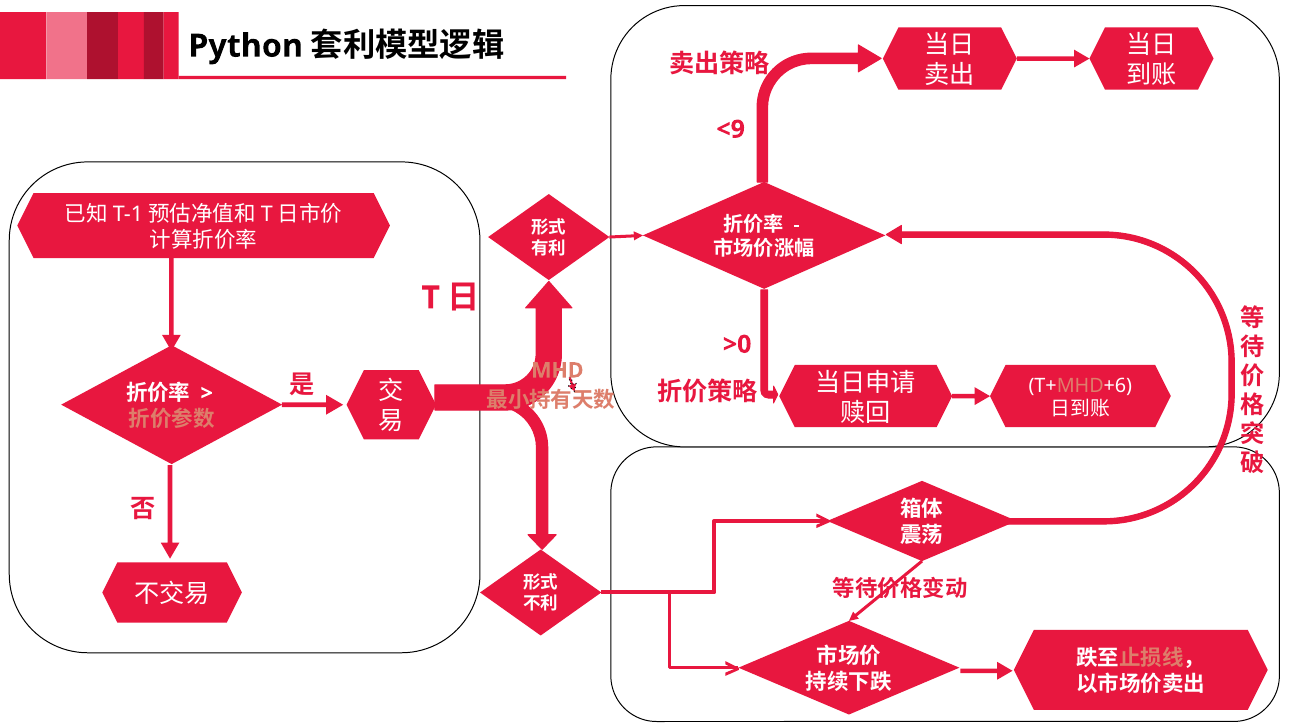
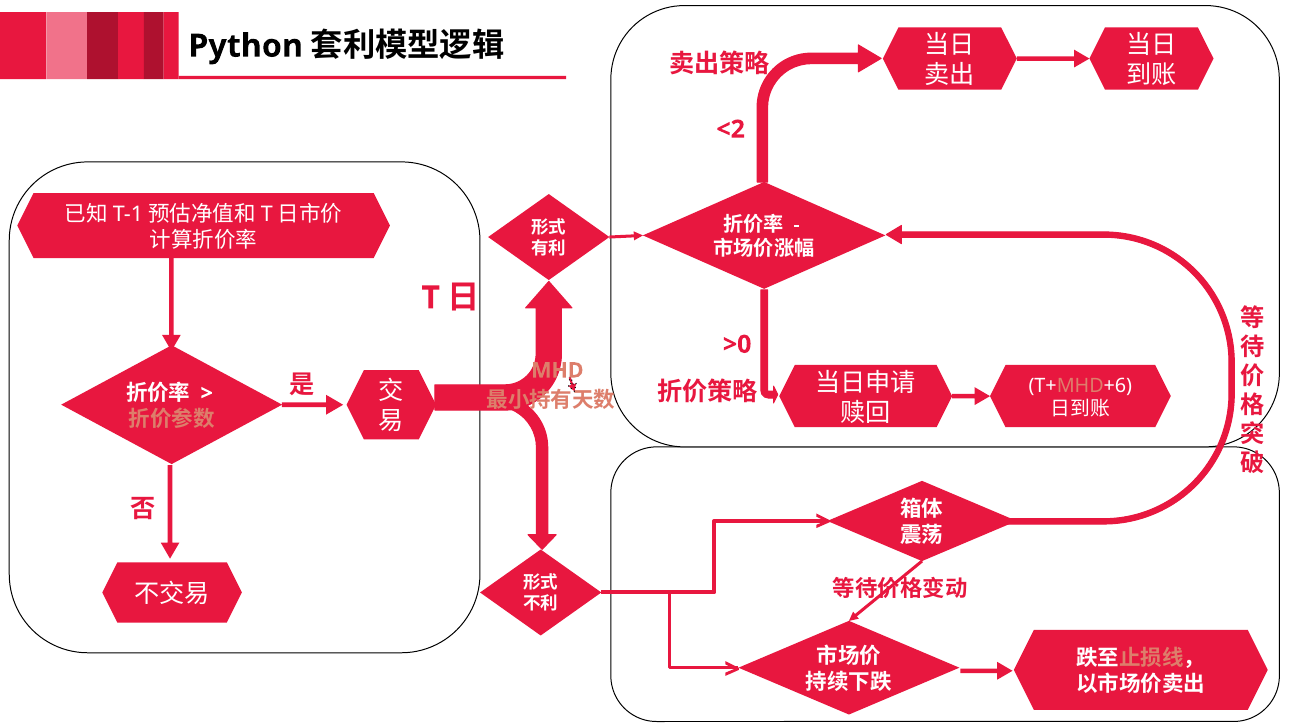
<9: <9 -> <2
